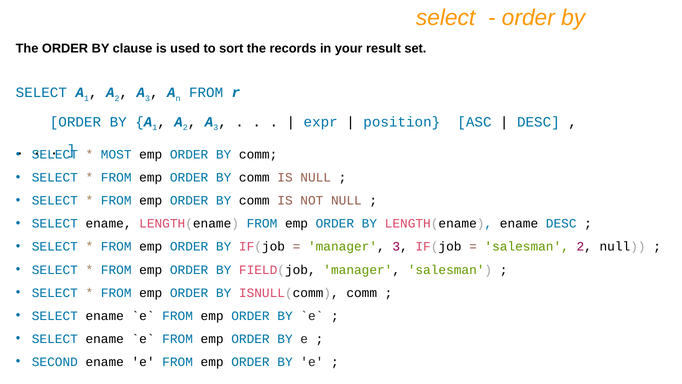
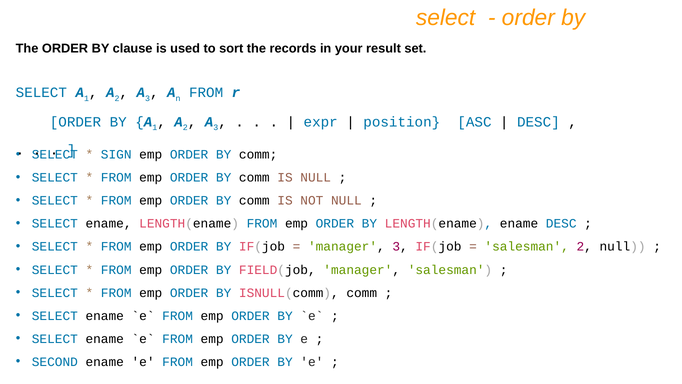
MOST: MOST -> SIGN
